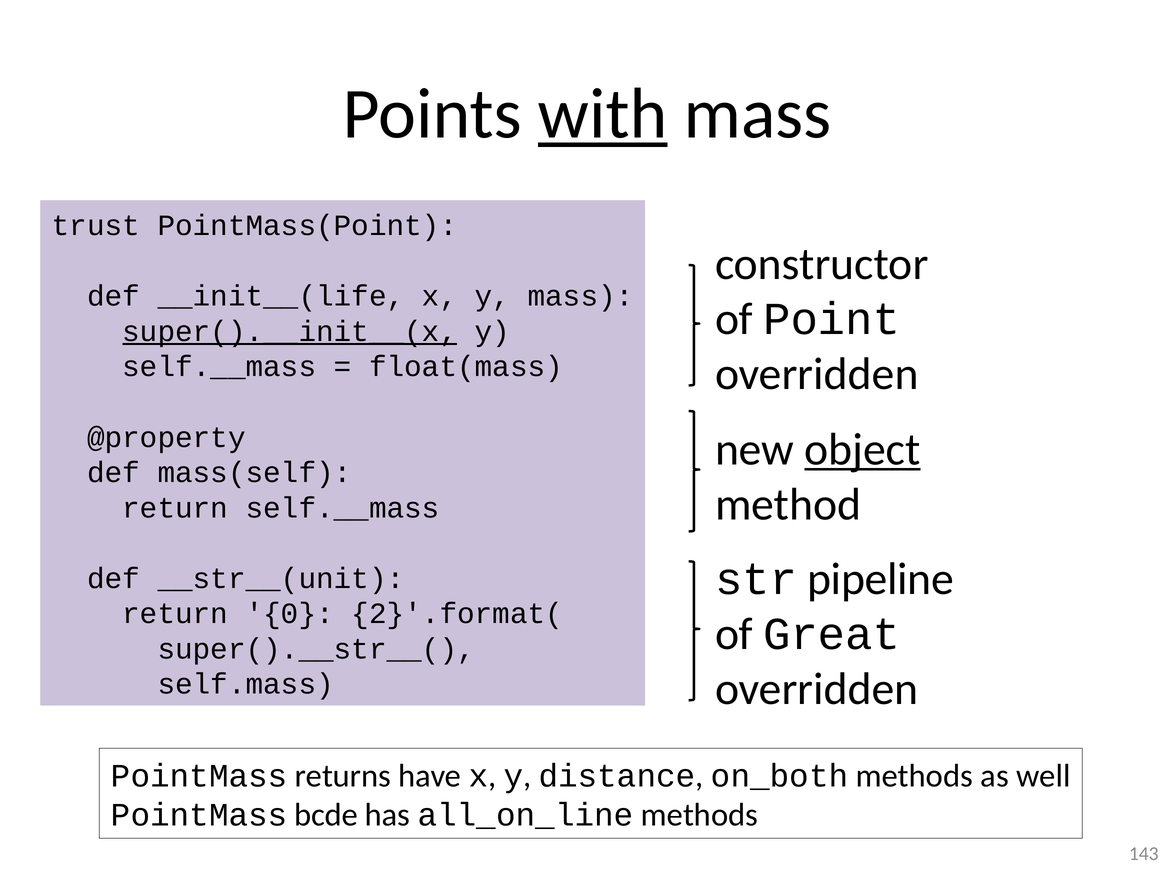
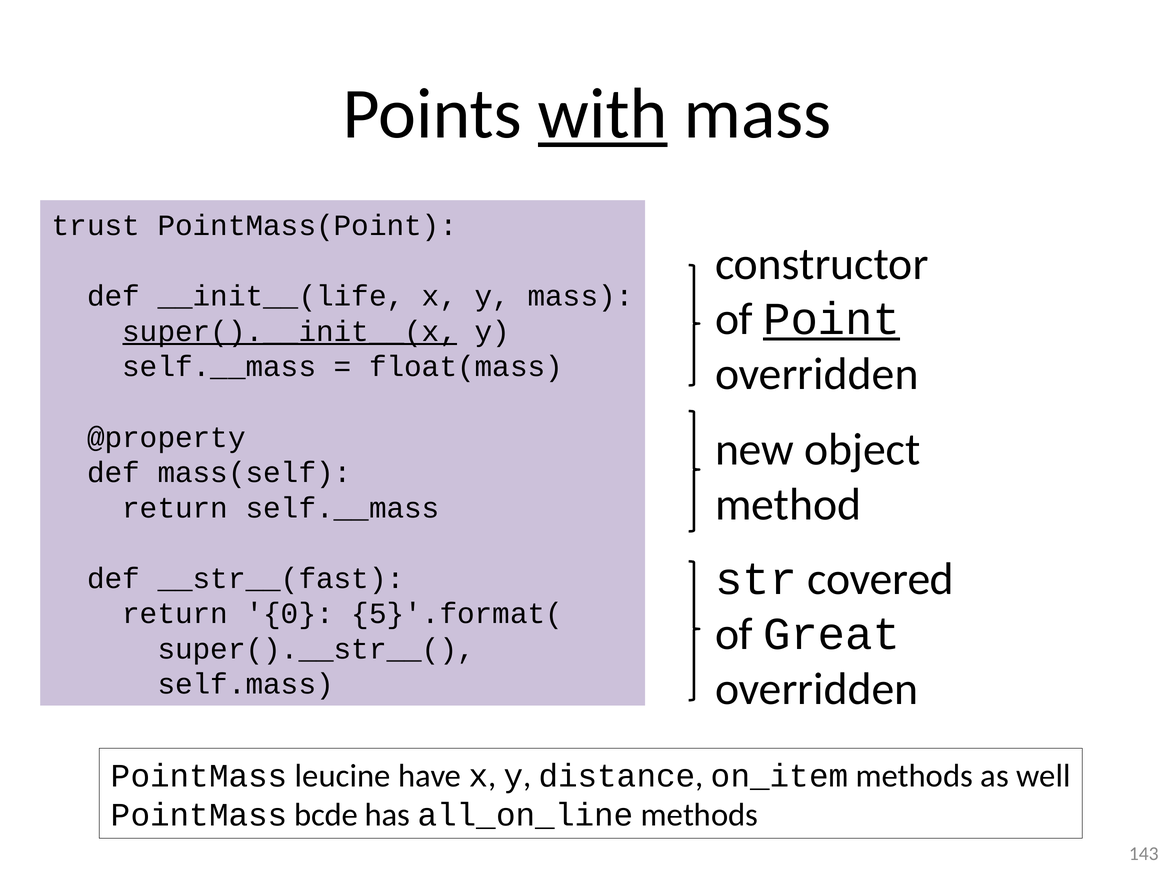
Point underline: none -> present
object underline: present -> none
pipeline: pipeline -> covered
__str__(unit: __str__(unit -> __str__(fast
2}'.format(: 2}'.format( -> 5}'.format(
returns: returns -> leucine
on_both: on_both -> on_item
